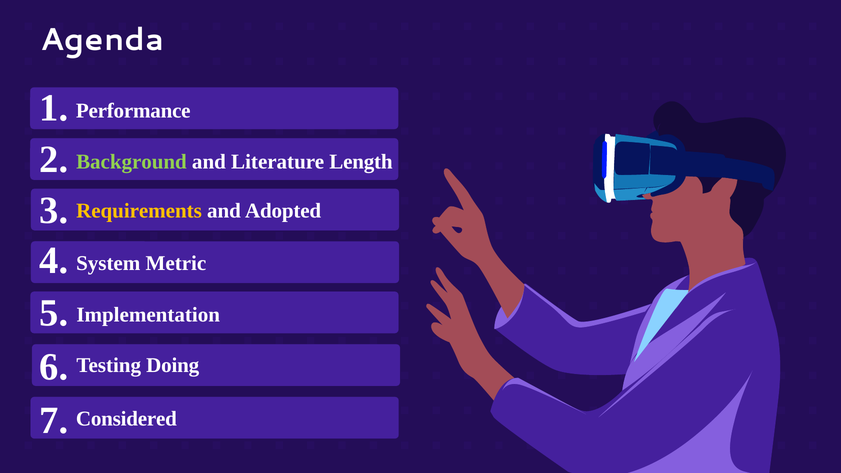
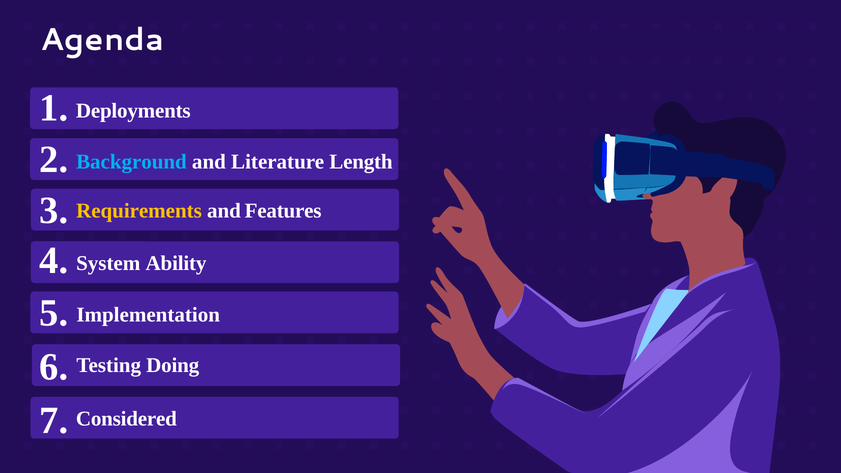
Performance: Performance -> Deployments
Background colour: light green -> light blue
Adopted: Adopted -> Features
Metric: Metric -> Ability
